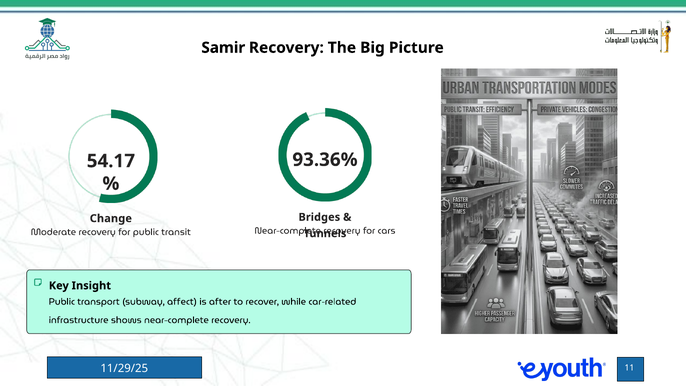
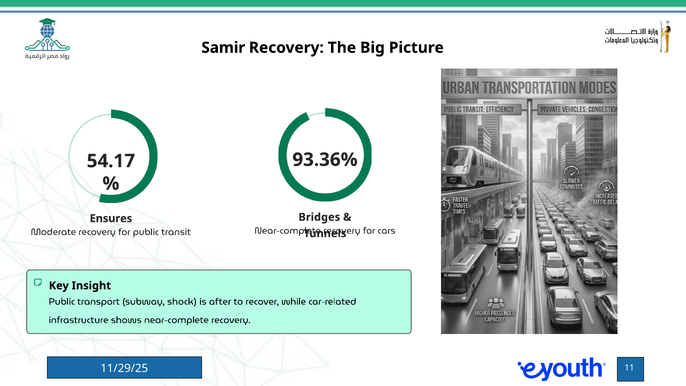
Change: Change -> Ensures
affect: affect -> shock
